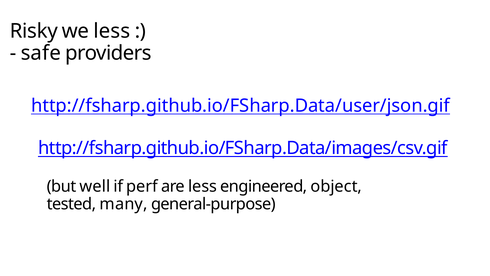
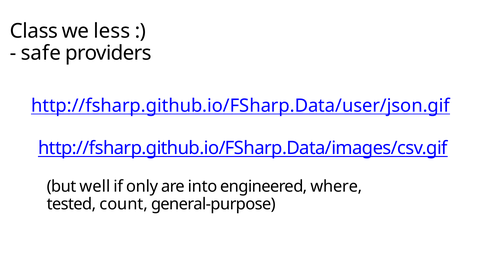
Risky: Risky -> Class
perf: perf -> only
are less: less -> into
object: object -> where
many: many -> count
